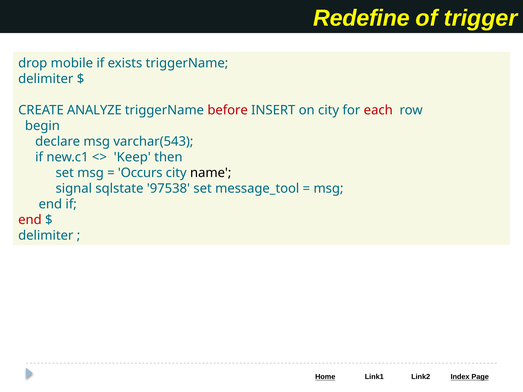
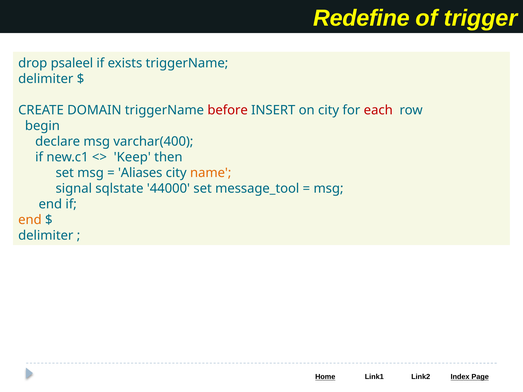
mobile: mobile -> psaleel
ANALYZE: ANALYZE -> DOMAIN
varchar(543: varchar(543 -> varchar(400
Occurs: Occurs -> Aliases
name colour: black -> orange
97538: 97538 -> 44000
end at (30, 220) colour: red -> orange
